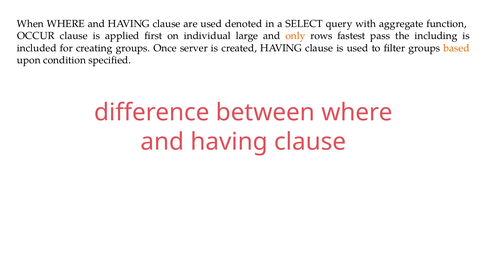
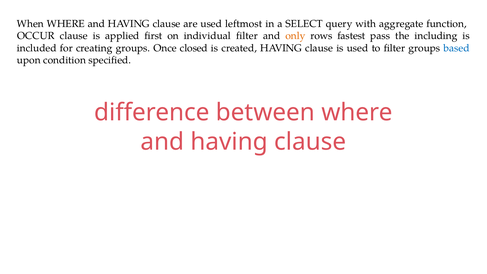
denoted: denoted -> leftmost
individual large: large -> filter
server: server -> closed
based colour: orange -> blue
